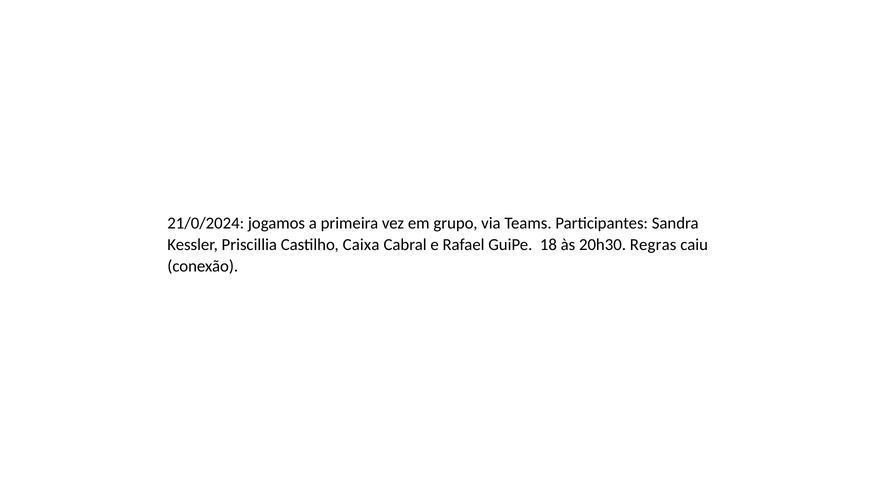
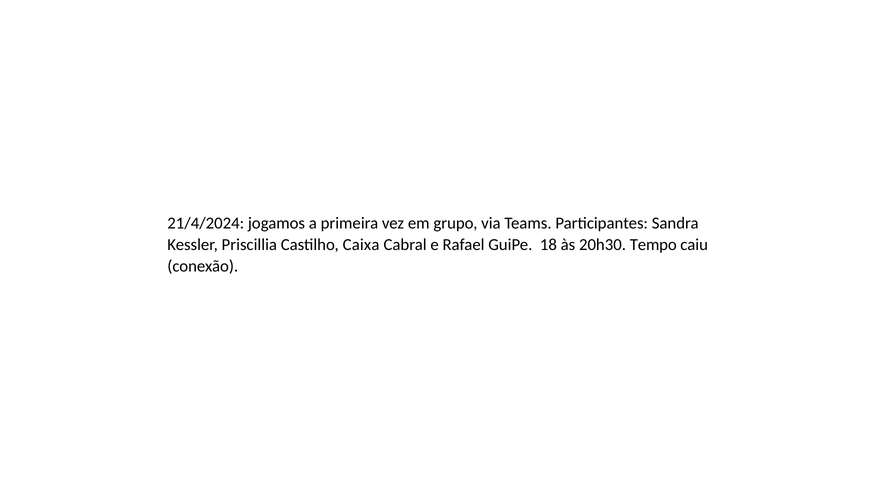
21/0/2024: 21/0/2024 -> 21/4/2024
Regras: Regras -> Tempo
